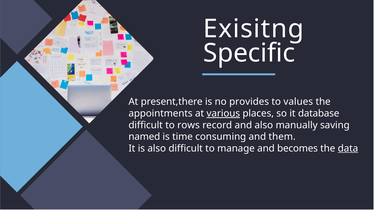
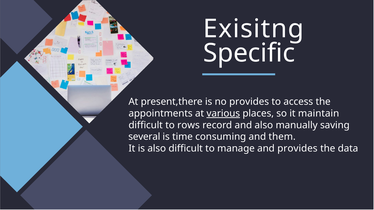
values: values -> access
database: database -> maintain
named: named -> several
and becomes: becomes -> provides
data underline: present -> none
